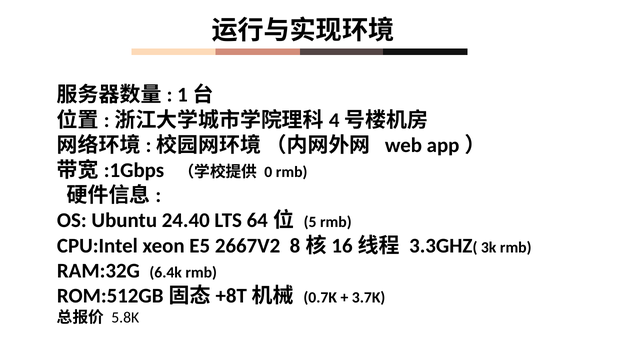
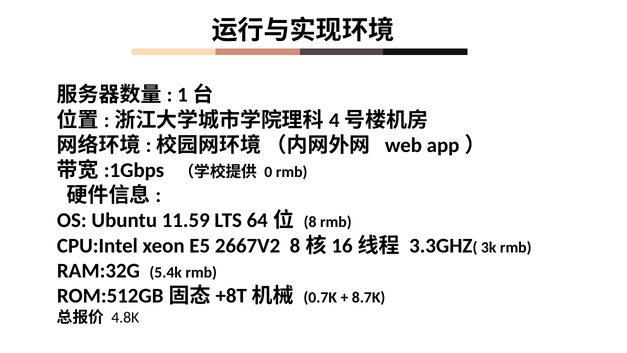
24.40: 24.40 -> 11.59
5: 5 -> 8
6.4k: 6.4k -> 5.4k
3.7K: 3.7K -> 8.7K
5.8K: 5.8K -> 4.8K
